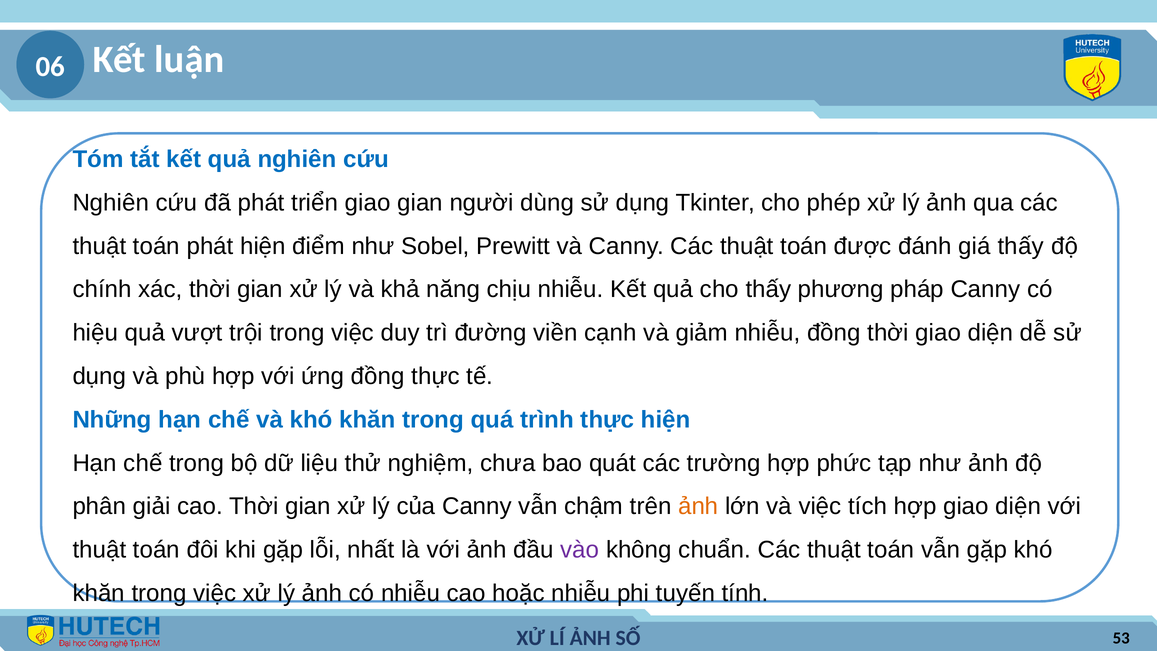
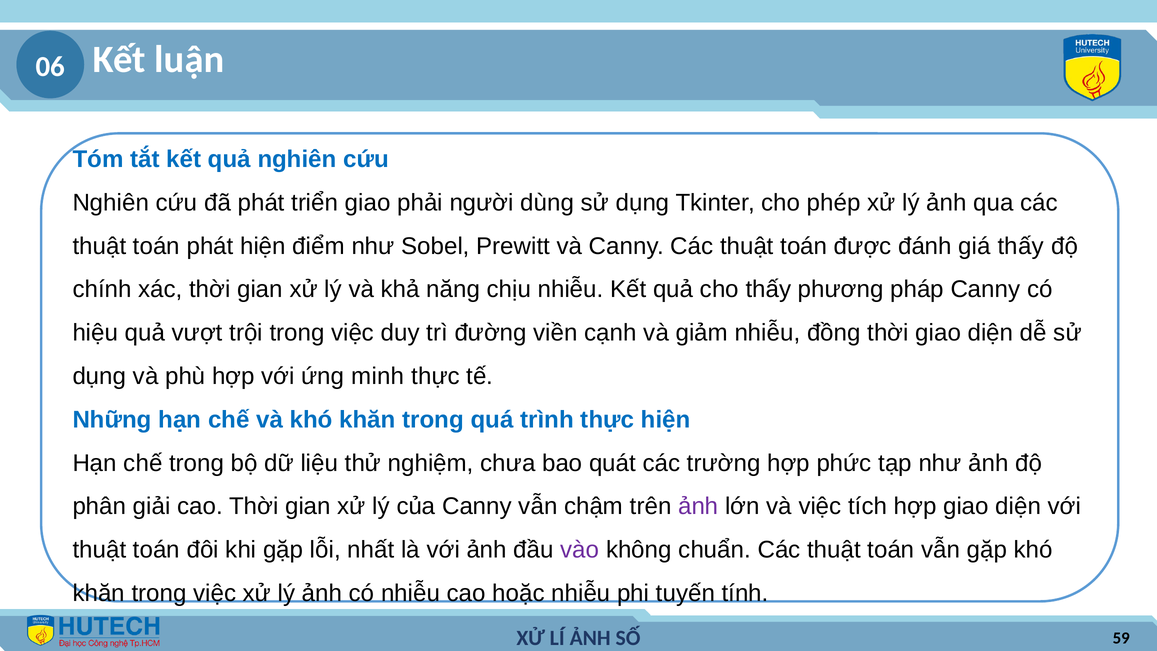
giao gian: gian -> phải
ứng đồng: đồng -> minh
ảnh at (698, 506) colour: orange -> purple
53: 53 -> 59
